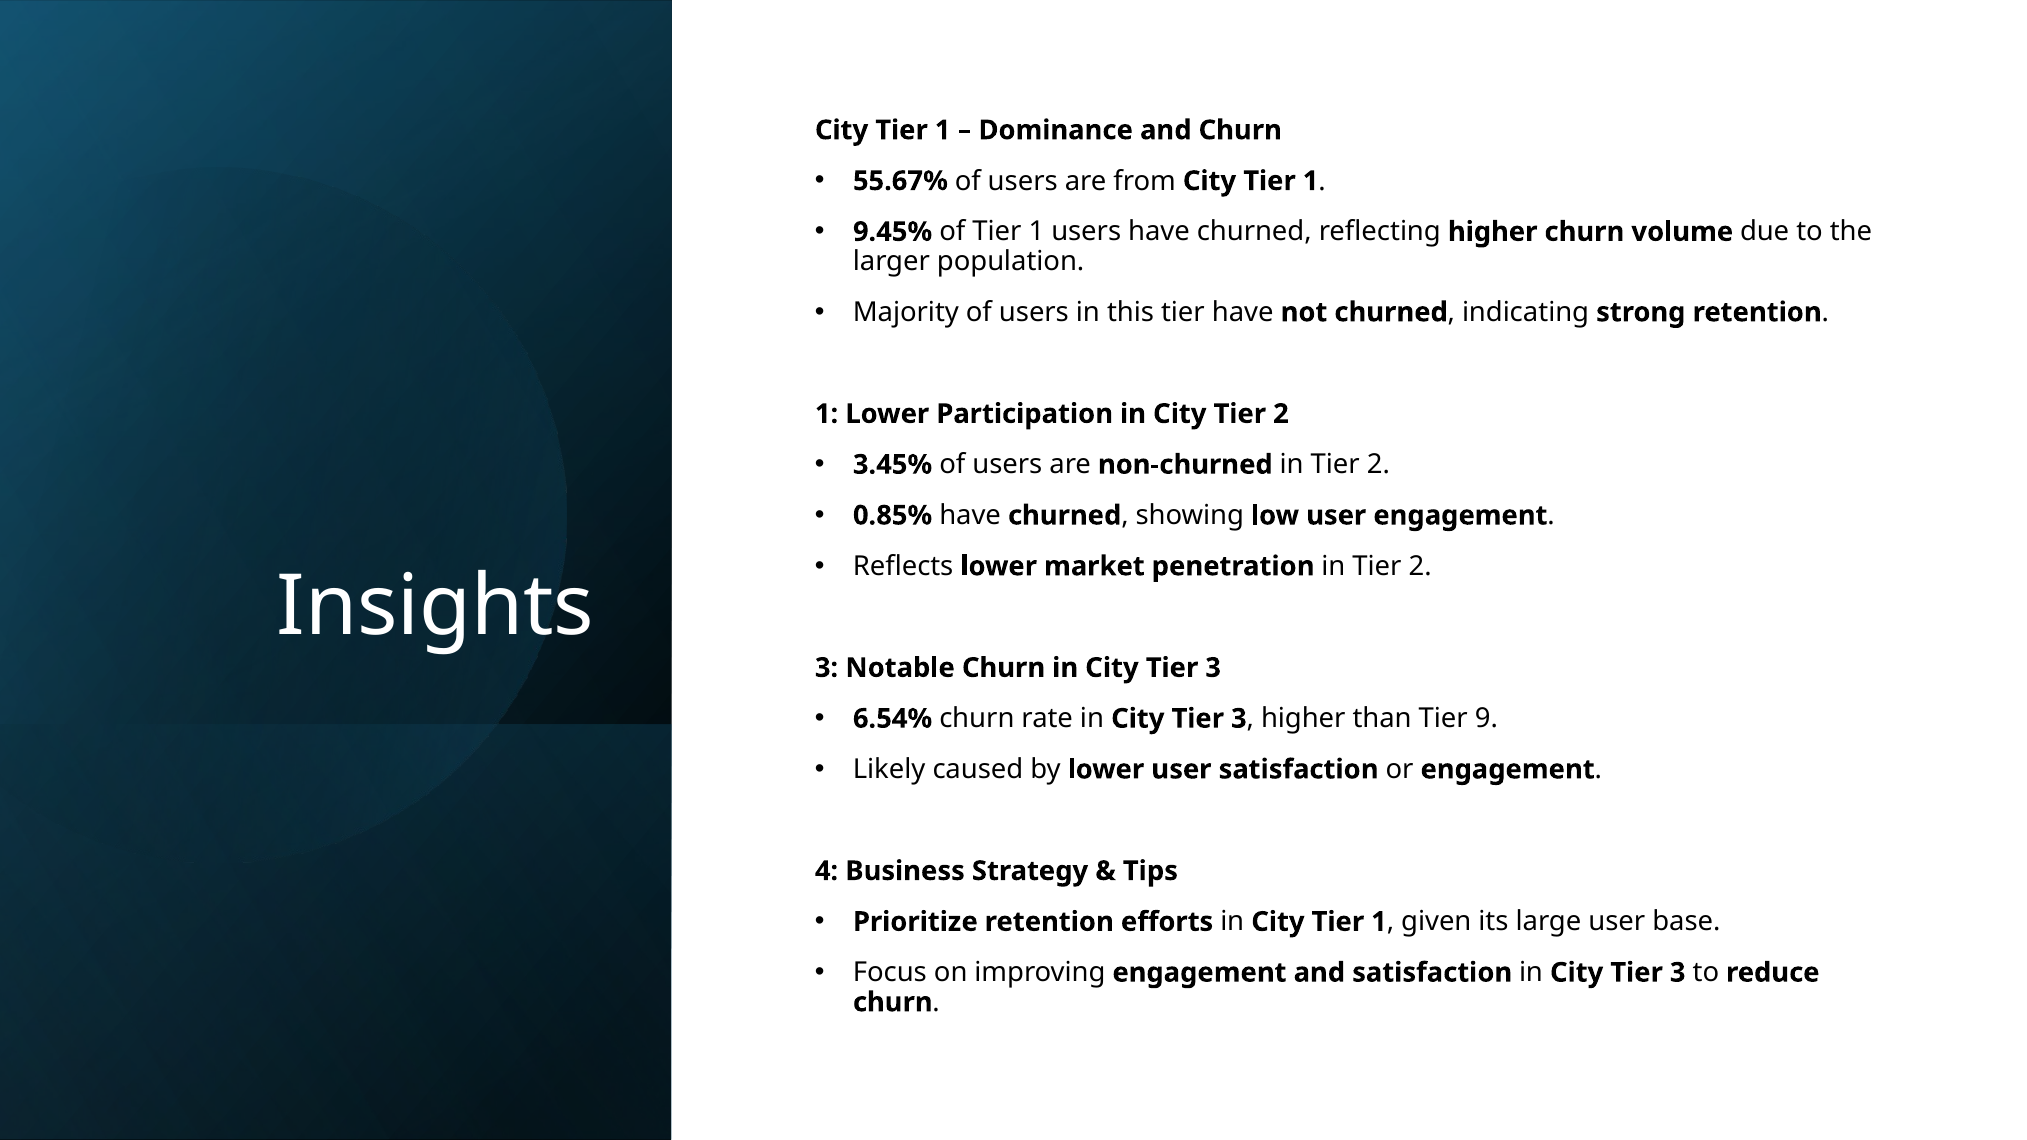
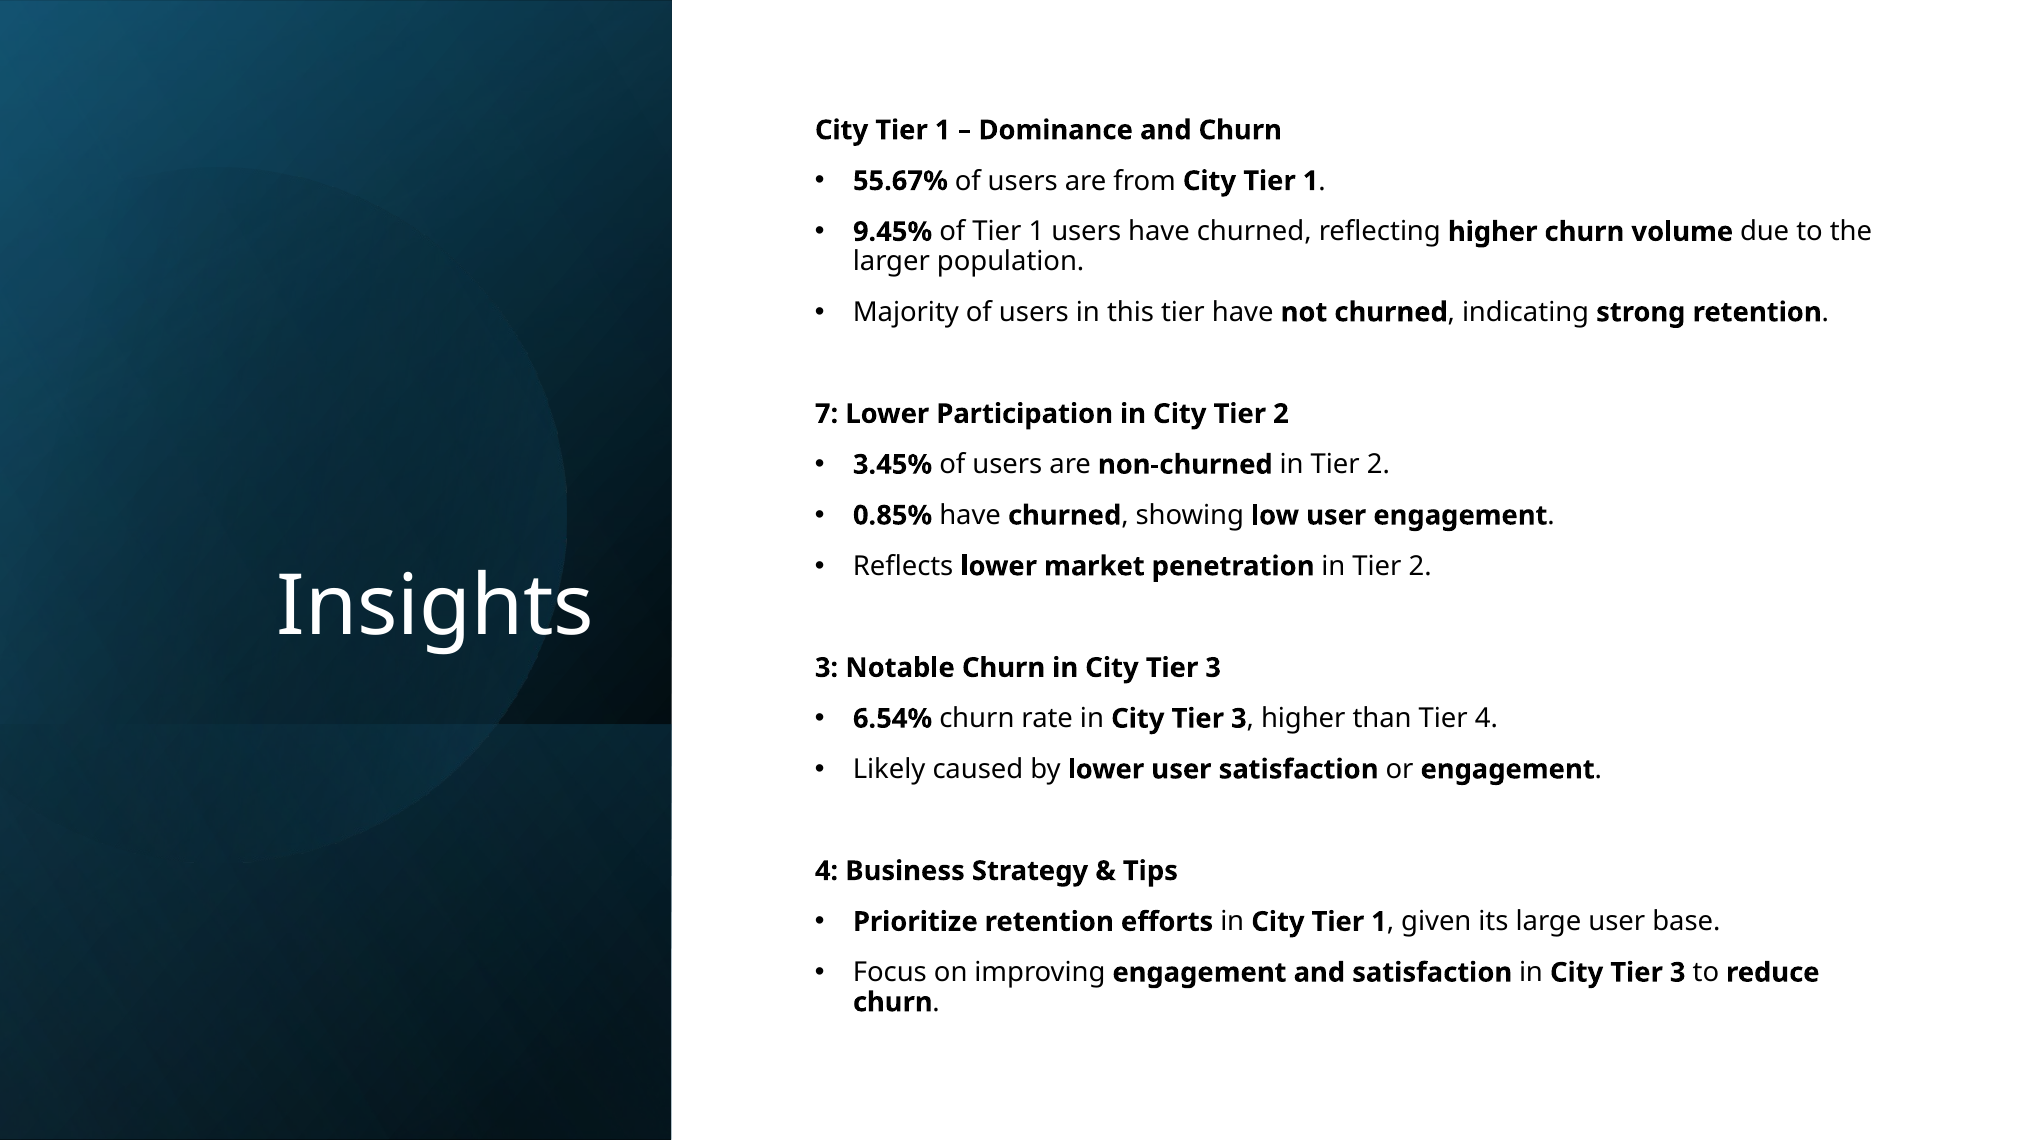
1 at (827, 414): 1 -> 7
Tier 9: 9 -> 4
